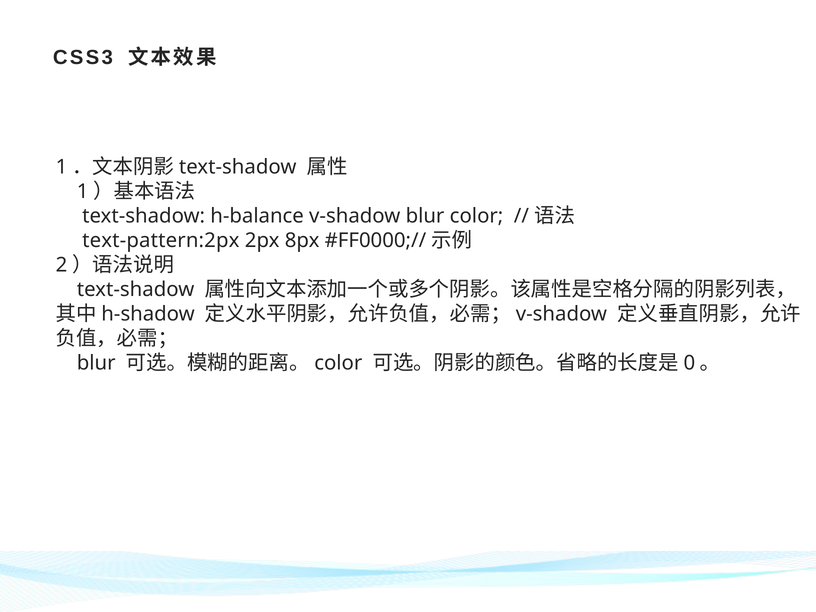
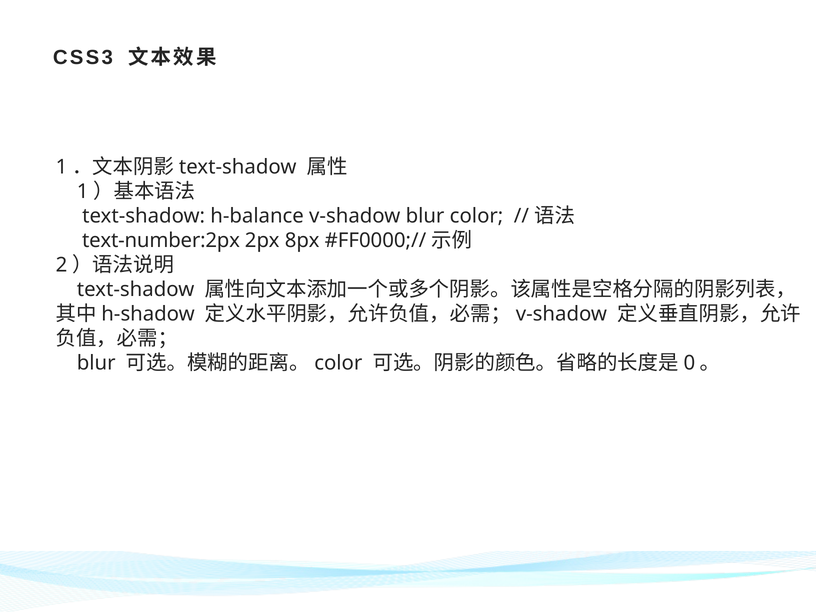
text-pattern:2px: text-pattern:2px -> text-number:2px
